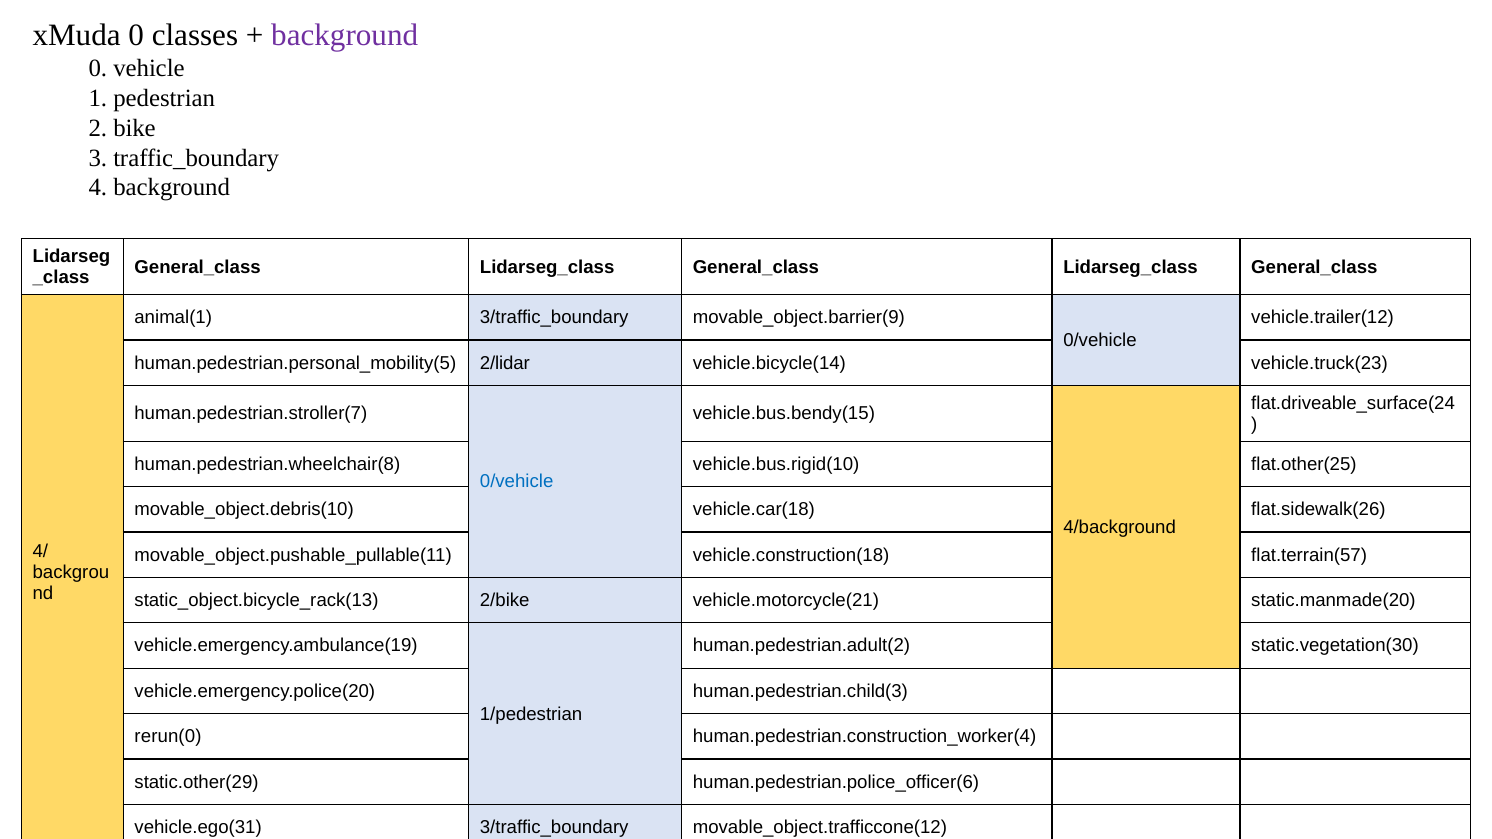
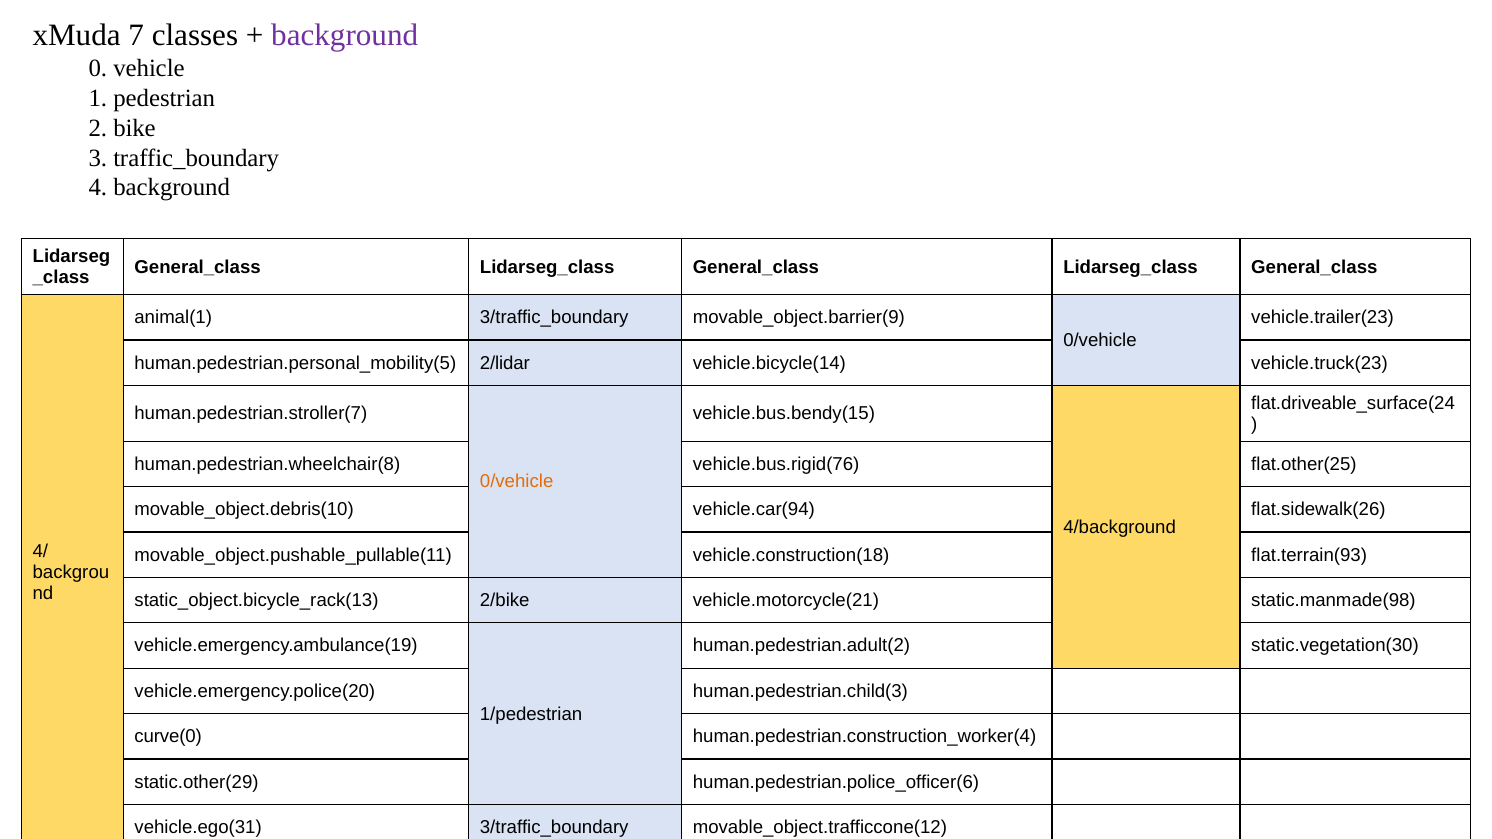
xMuda 0: 0 -> 7
vehicle.trailer(12: vehicle.trailer(12 -> vehicle.trailer(23
vehicle.bus.rigid(10: vehicle.bus.rigid(10 -> vehicle.bus.rigid(76
0/vehicle at (517, 482) colour: blue -> orange
vehicle.car(18: vehicle.car(18 -> vehicle.car(94
flat.terrain(57: flat.terrain(57 -> flat.terrain(93
static.manmade(20: static.manmade(20 -> static.manmade(98
rerun(0: rerun(0 -> curve(0
